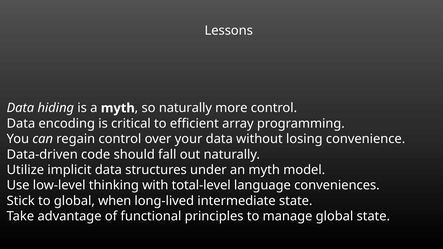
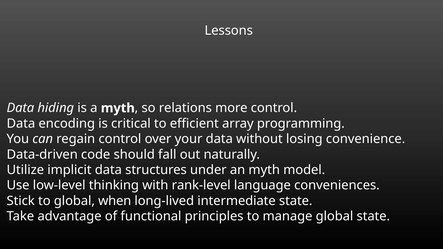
so naturally: naturally -> relations
total-level: total-level -> rank-level
